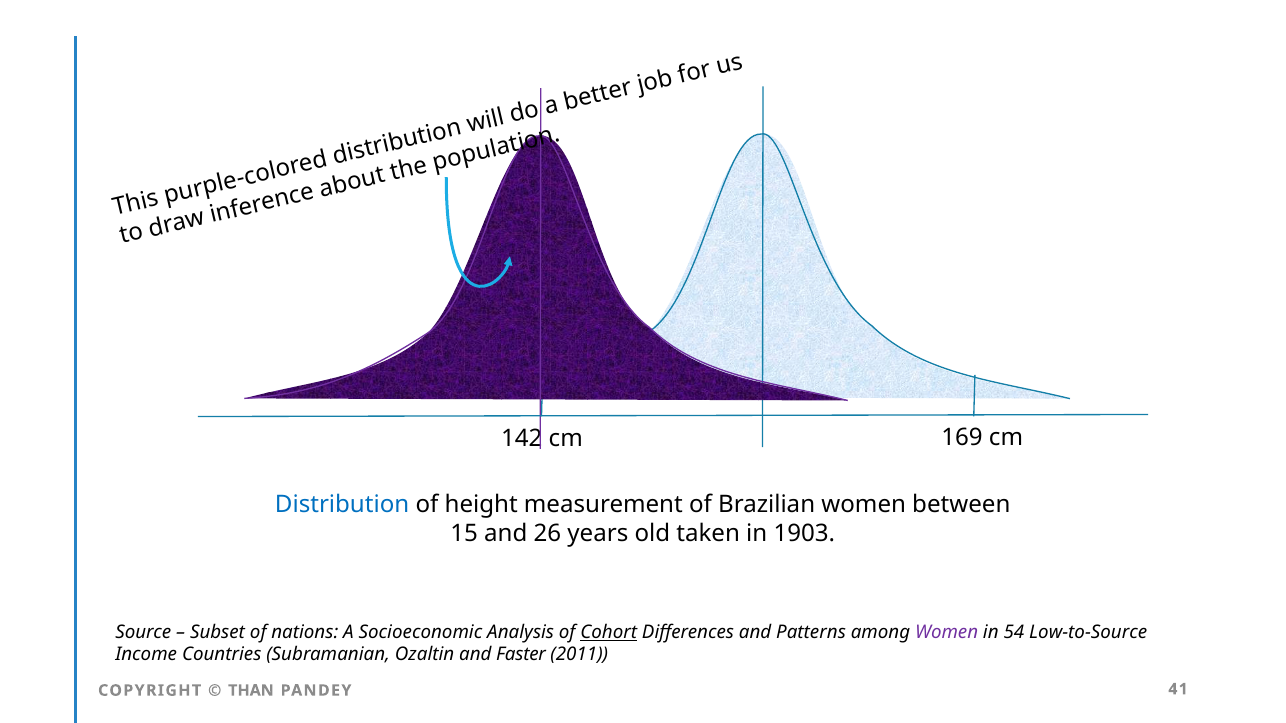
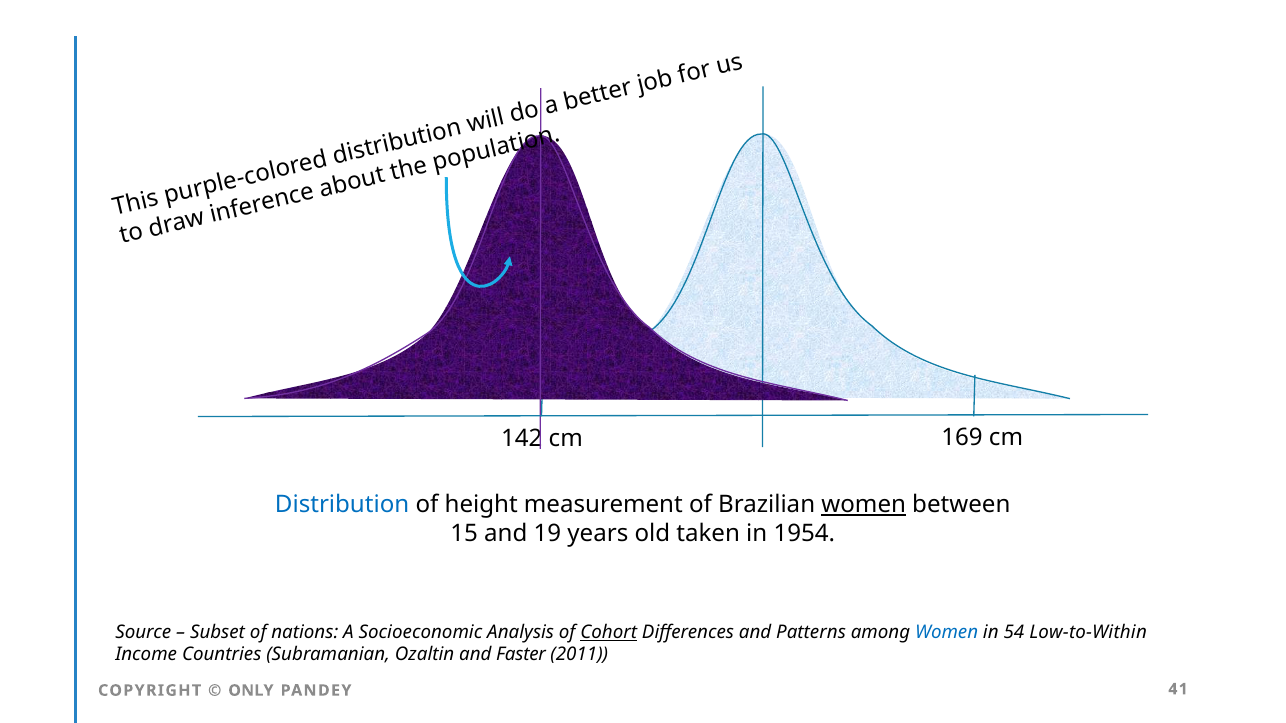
women at (864, 505) underline: none -> present
26: 26 -> 19
1903: 1903 -> 1954
Women at (947, 633) colour: purple -> blue
Low-to-Source: Low-to-Source -> Low-to-Within
THAN: THAN -> ONLY
